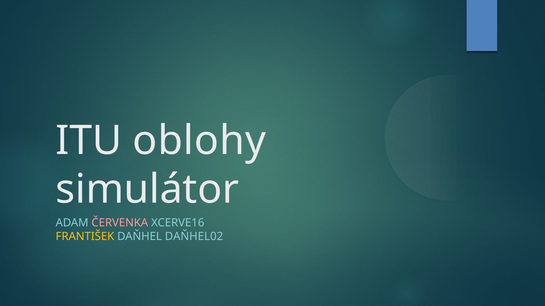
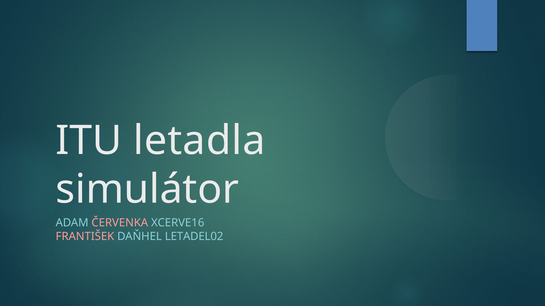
oblohy: oblohy -> letadla
FRANTIŠEK colour: yellow -> pink
DAŇHEL02: DAŇHEL02 -> LETADEL02
